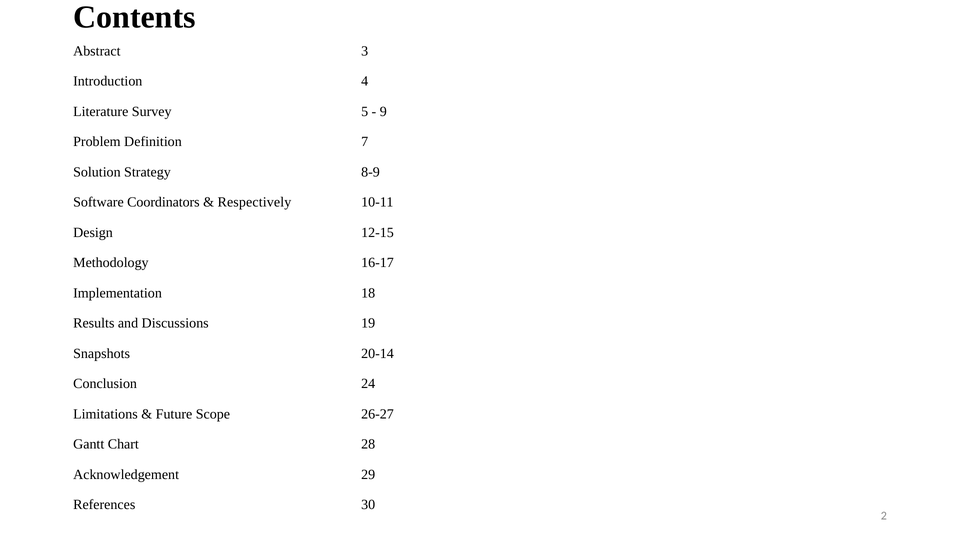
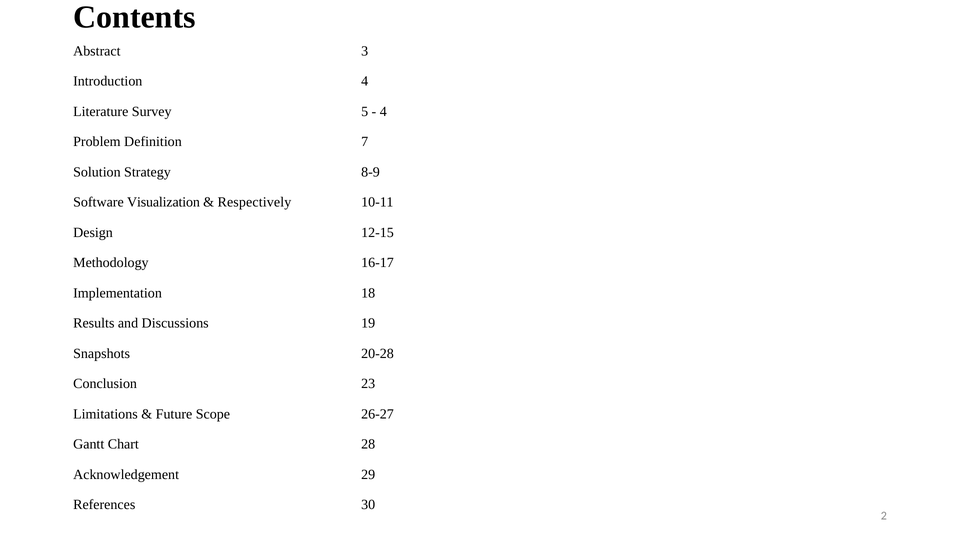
9 at (383, 111): 9 -> 4
Coordinators: Coordinators -> Visualization
20-14: 20-14 -> 20-28
24: 24 -> 23
